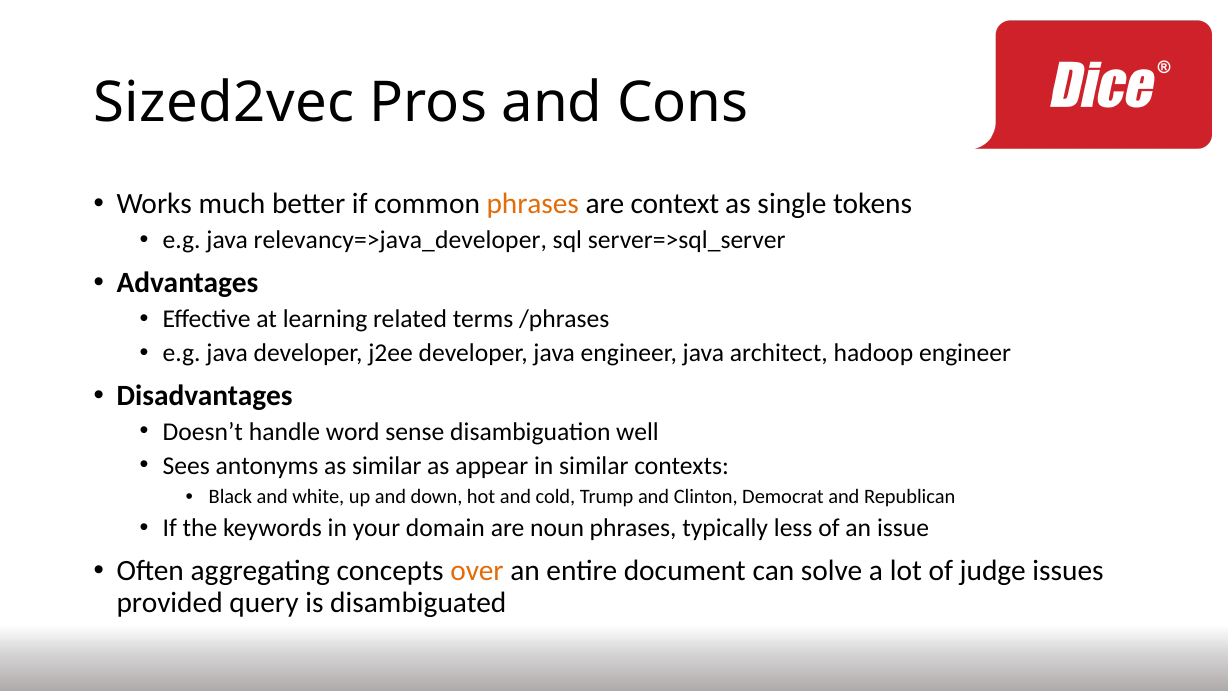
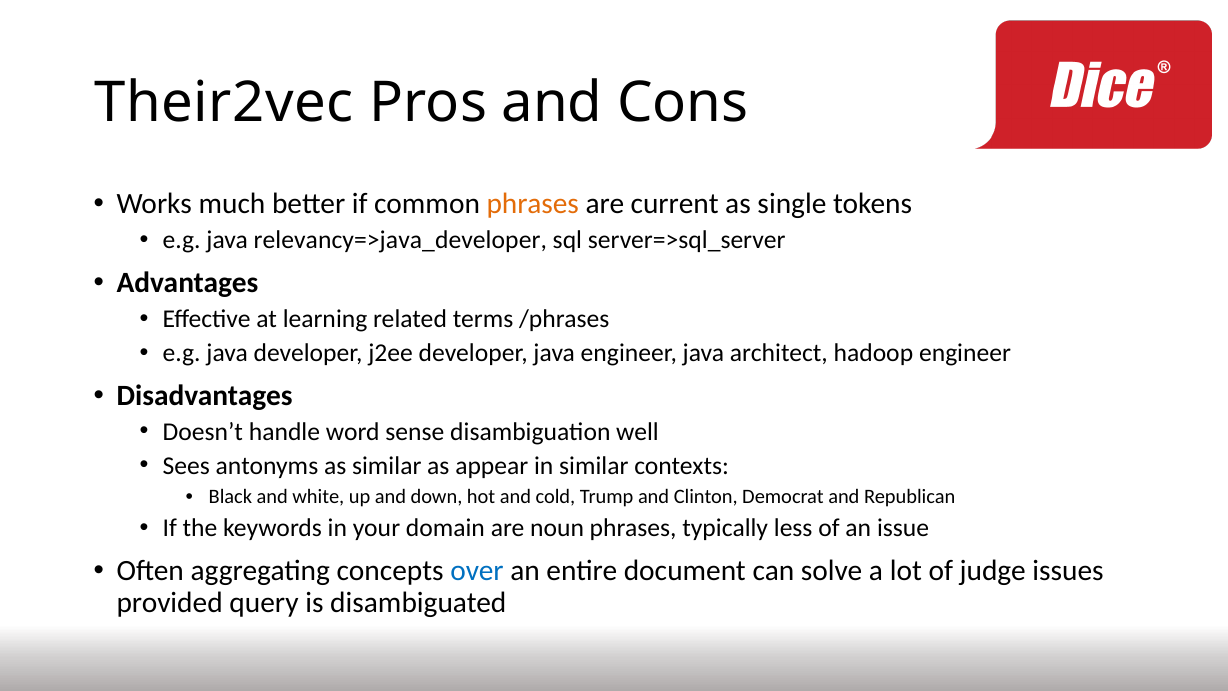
Sized2vec: Sized2vec -> Their2vec
context: context -> current
over colour: orange -> blue
